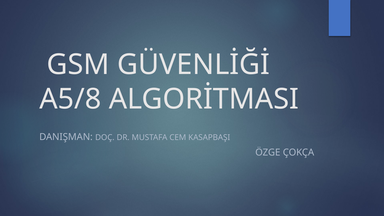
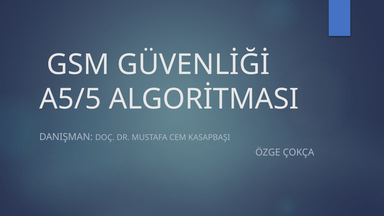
A5/8: A5/8 -> A5/5
